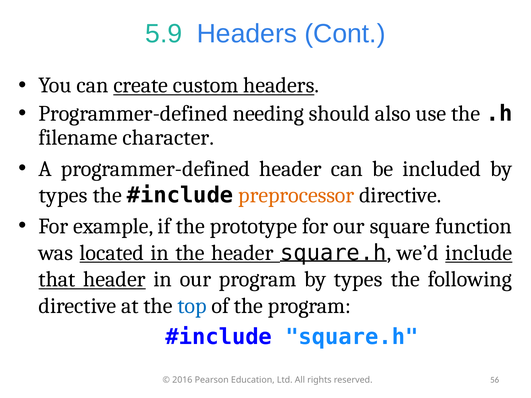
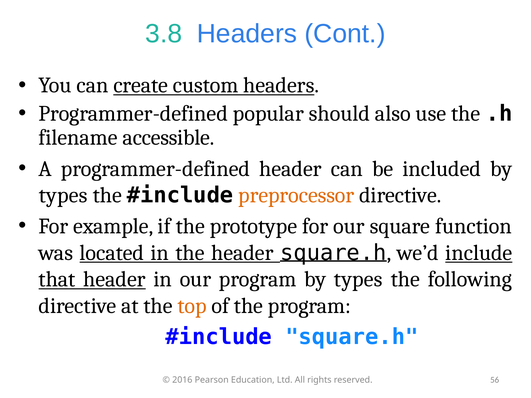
5.9: 5.9 -> 3.8
needing: needing -> popular
character: character -> accessible
top colour: blue -> orange
